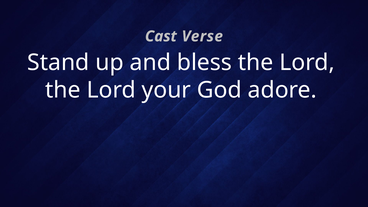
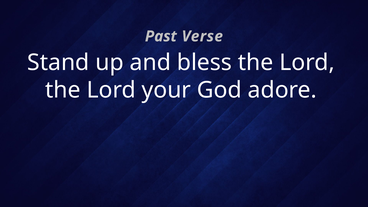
Cast: Cast -> Past
